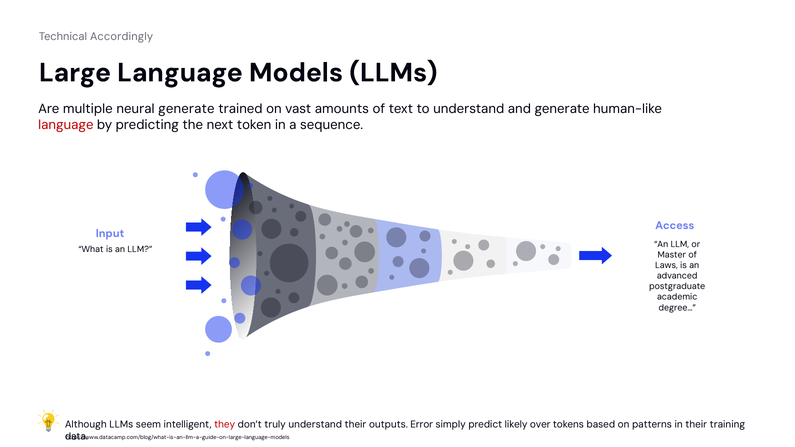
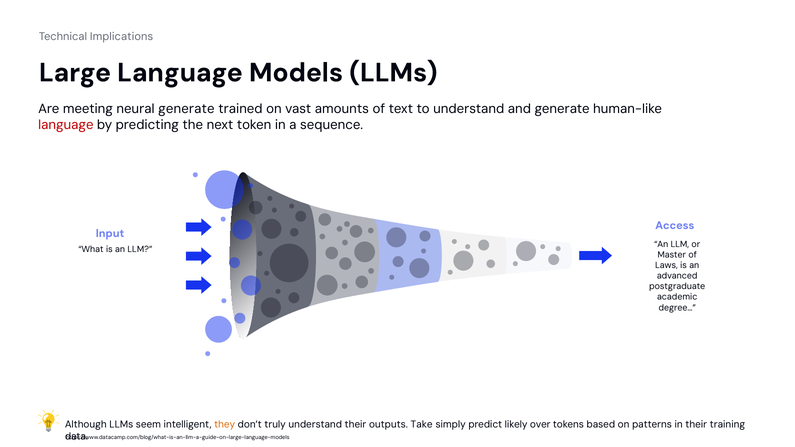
Accordingly: Accordingly -> Implications
multiple: multiple -> meeting
they colour: red -> orange
Error: Error -> Take
